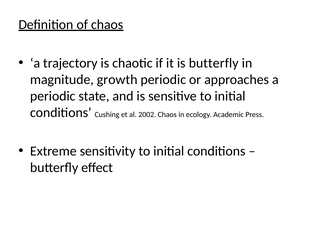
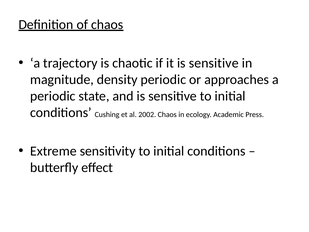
it is butterfly: butterfly -> sensitive
growth: growth -> density
